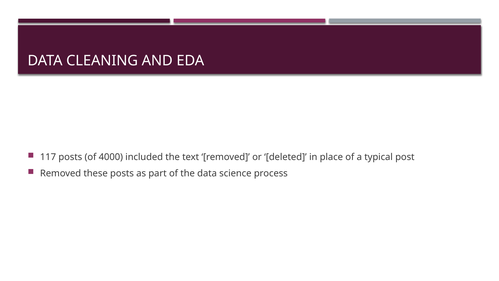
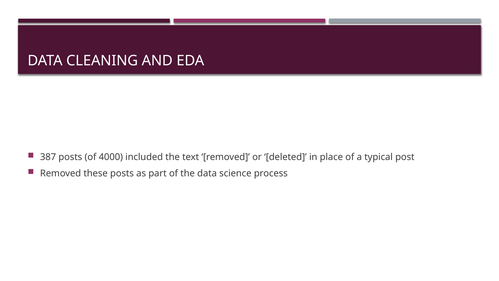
117: 117 -> 387
